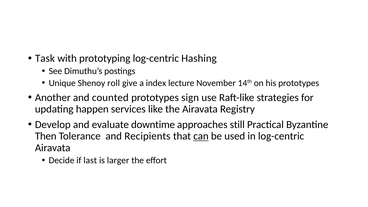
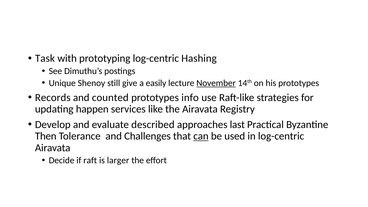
roll: roll -> still
index: index -> easily
November underline: none -> present
Another: Another -> Records
sign: sign -> info
downtime: downtime -> described
still: still -> last
Recipients: Recipients -> Challenges
last: last -> raft
